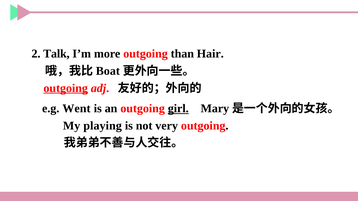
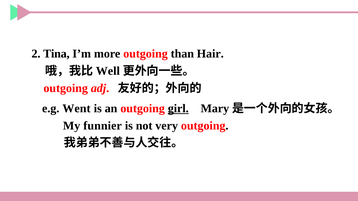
Talk: Talk -> Tina
Boat: Boat -> Well
outgoing at (66, 88) underline: present -> none
playing: playing -> funnier
